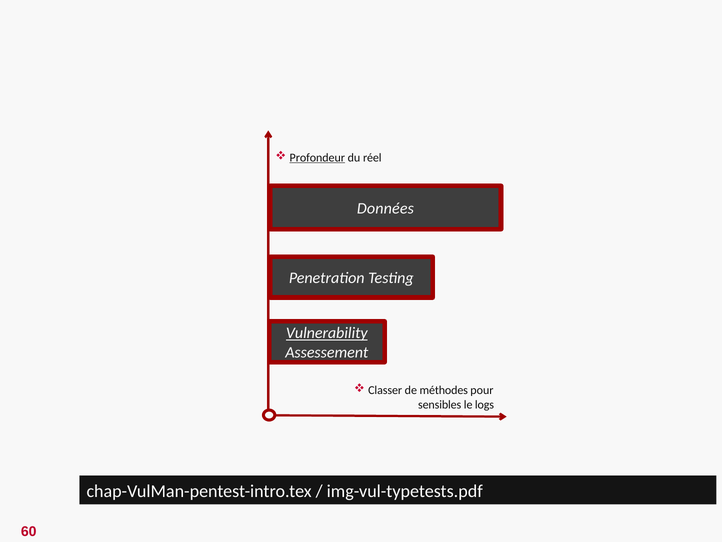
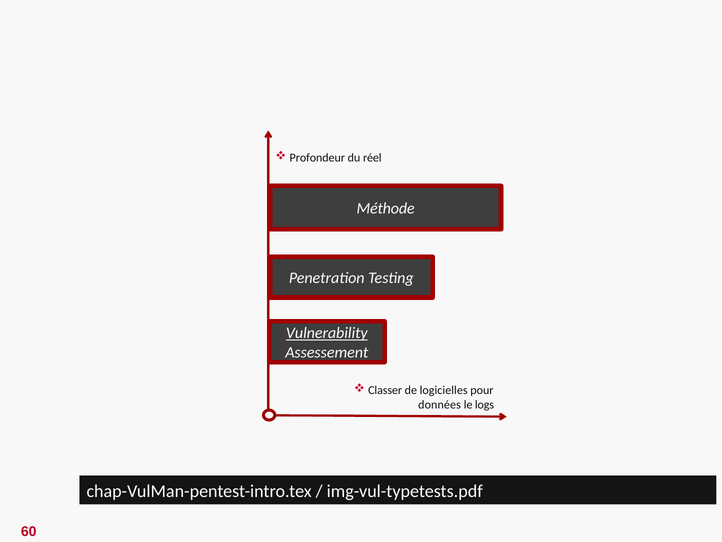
Profondeur underline: present -> none
Données: Données -> Méthode
méthodes: méthodes -> logicielles
sensibles: sensibles -> données
